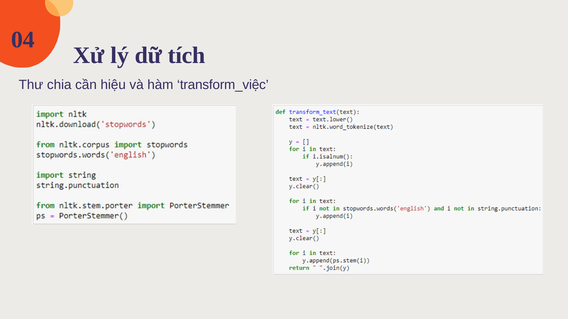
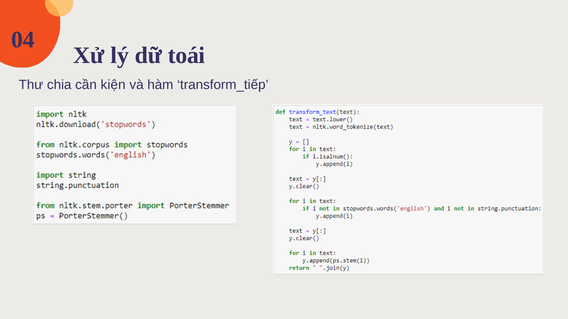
tích: tích -> toái
hiệu: hiệu -> kiện
transform_việc: transform_việc -> transform_tiếp
